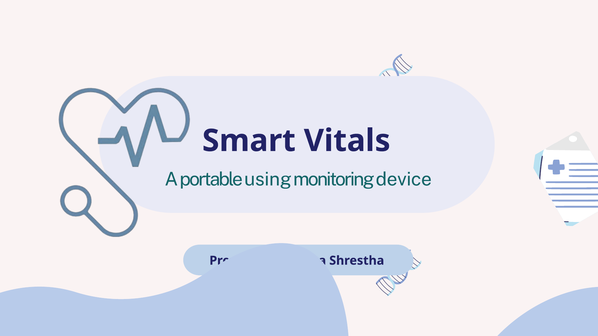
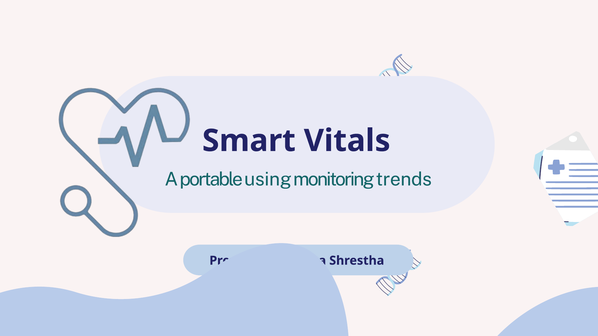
device: device -> trends
